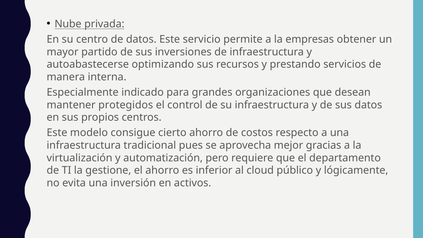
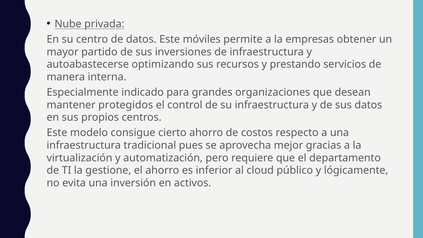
servicio: servicio -> móviles
